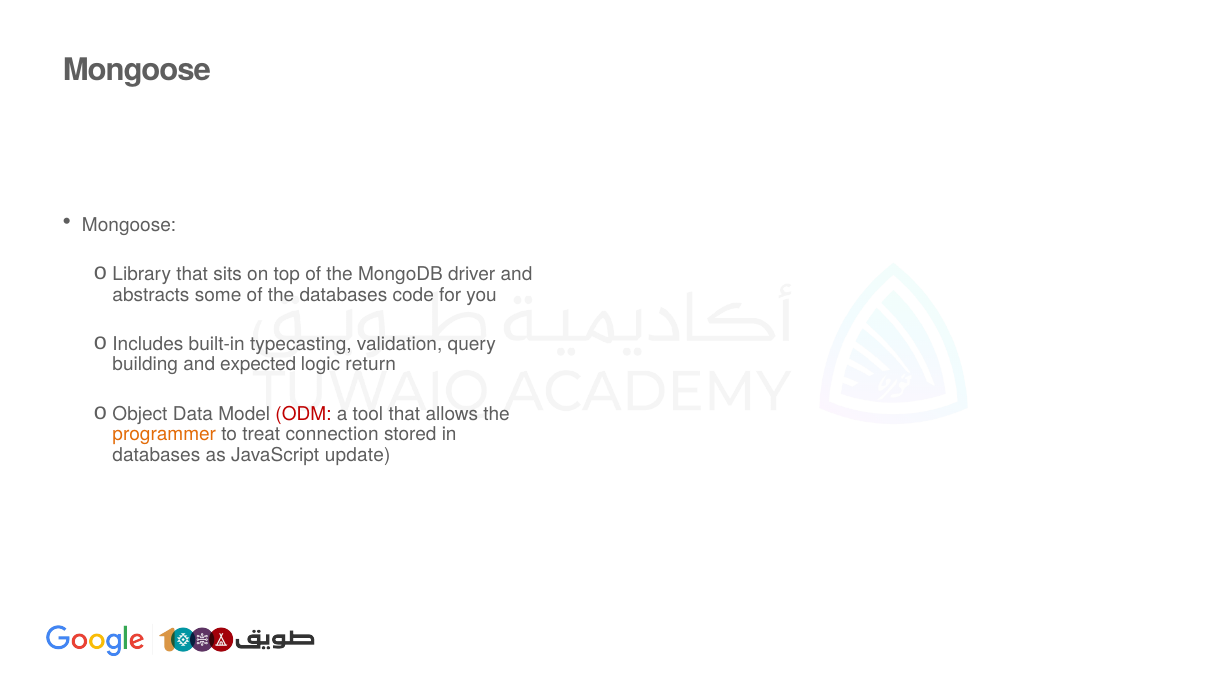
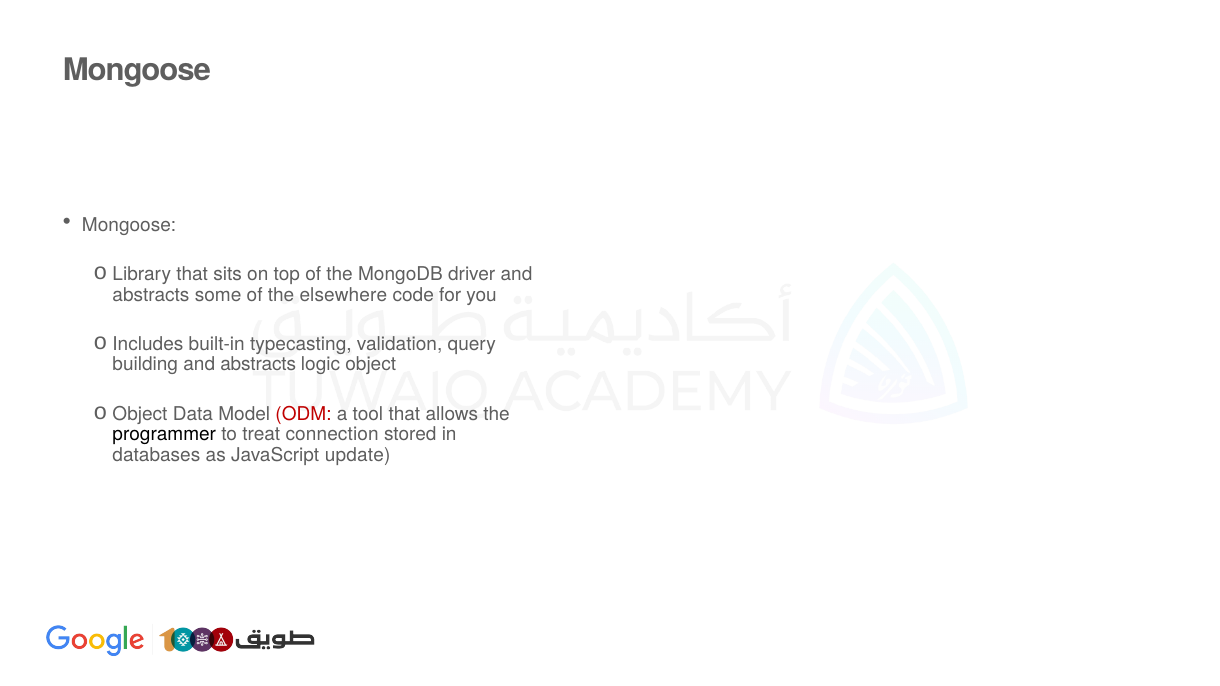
the databases: databases -> elsewhere
building and expected: expected -> abstracts
logic return: return -> object
programmer colour: orange -> black
